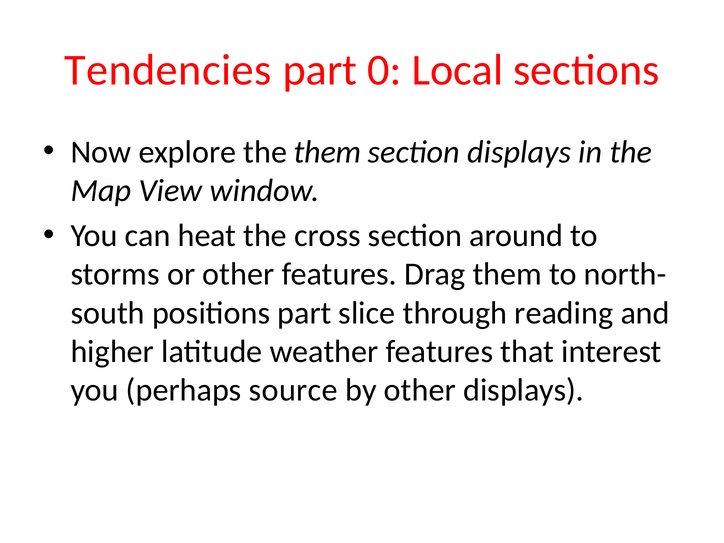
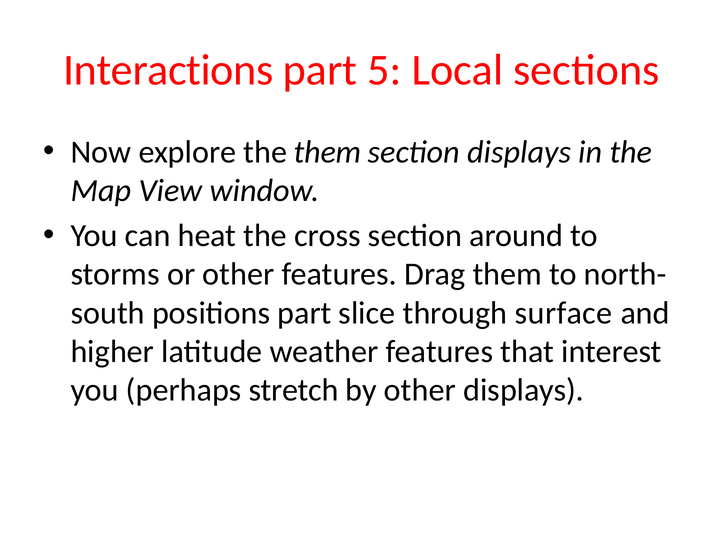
Tendencies: Tendencies -> Interactions
0: 0 -> 5
reading: reading -> surface
source: source -> stretch
